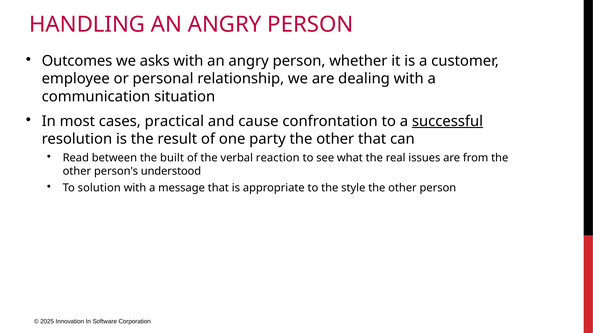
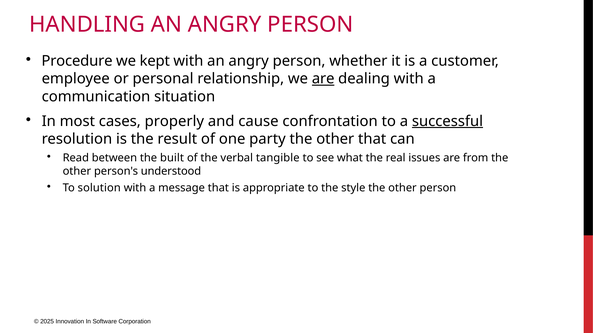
Outcomes: Outcomes -> Procedure
asks: asks -> kept
are at (323, 79) underline: none -> present
practical: practical -> properly
reaction: reaction -> tangible
